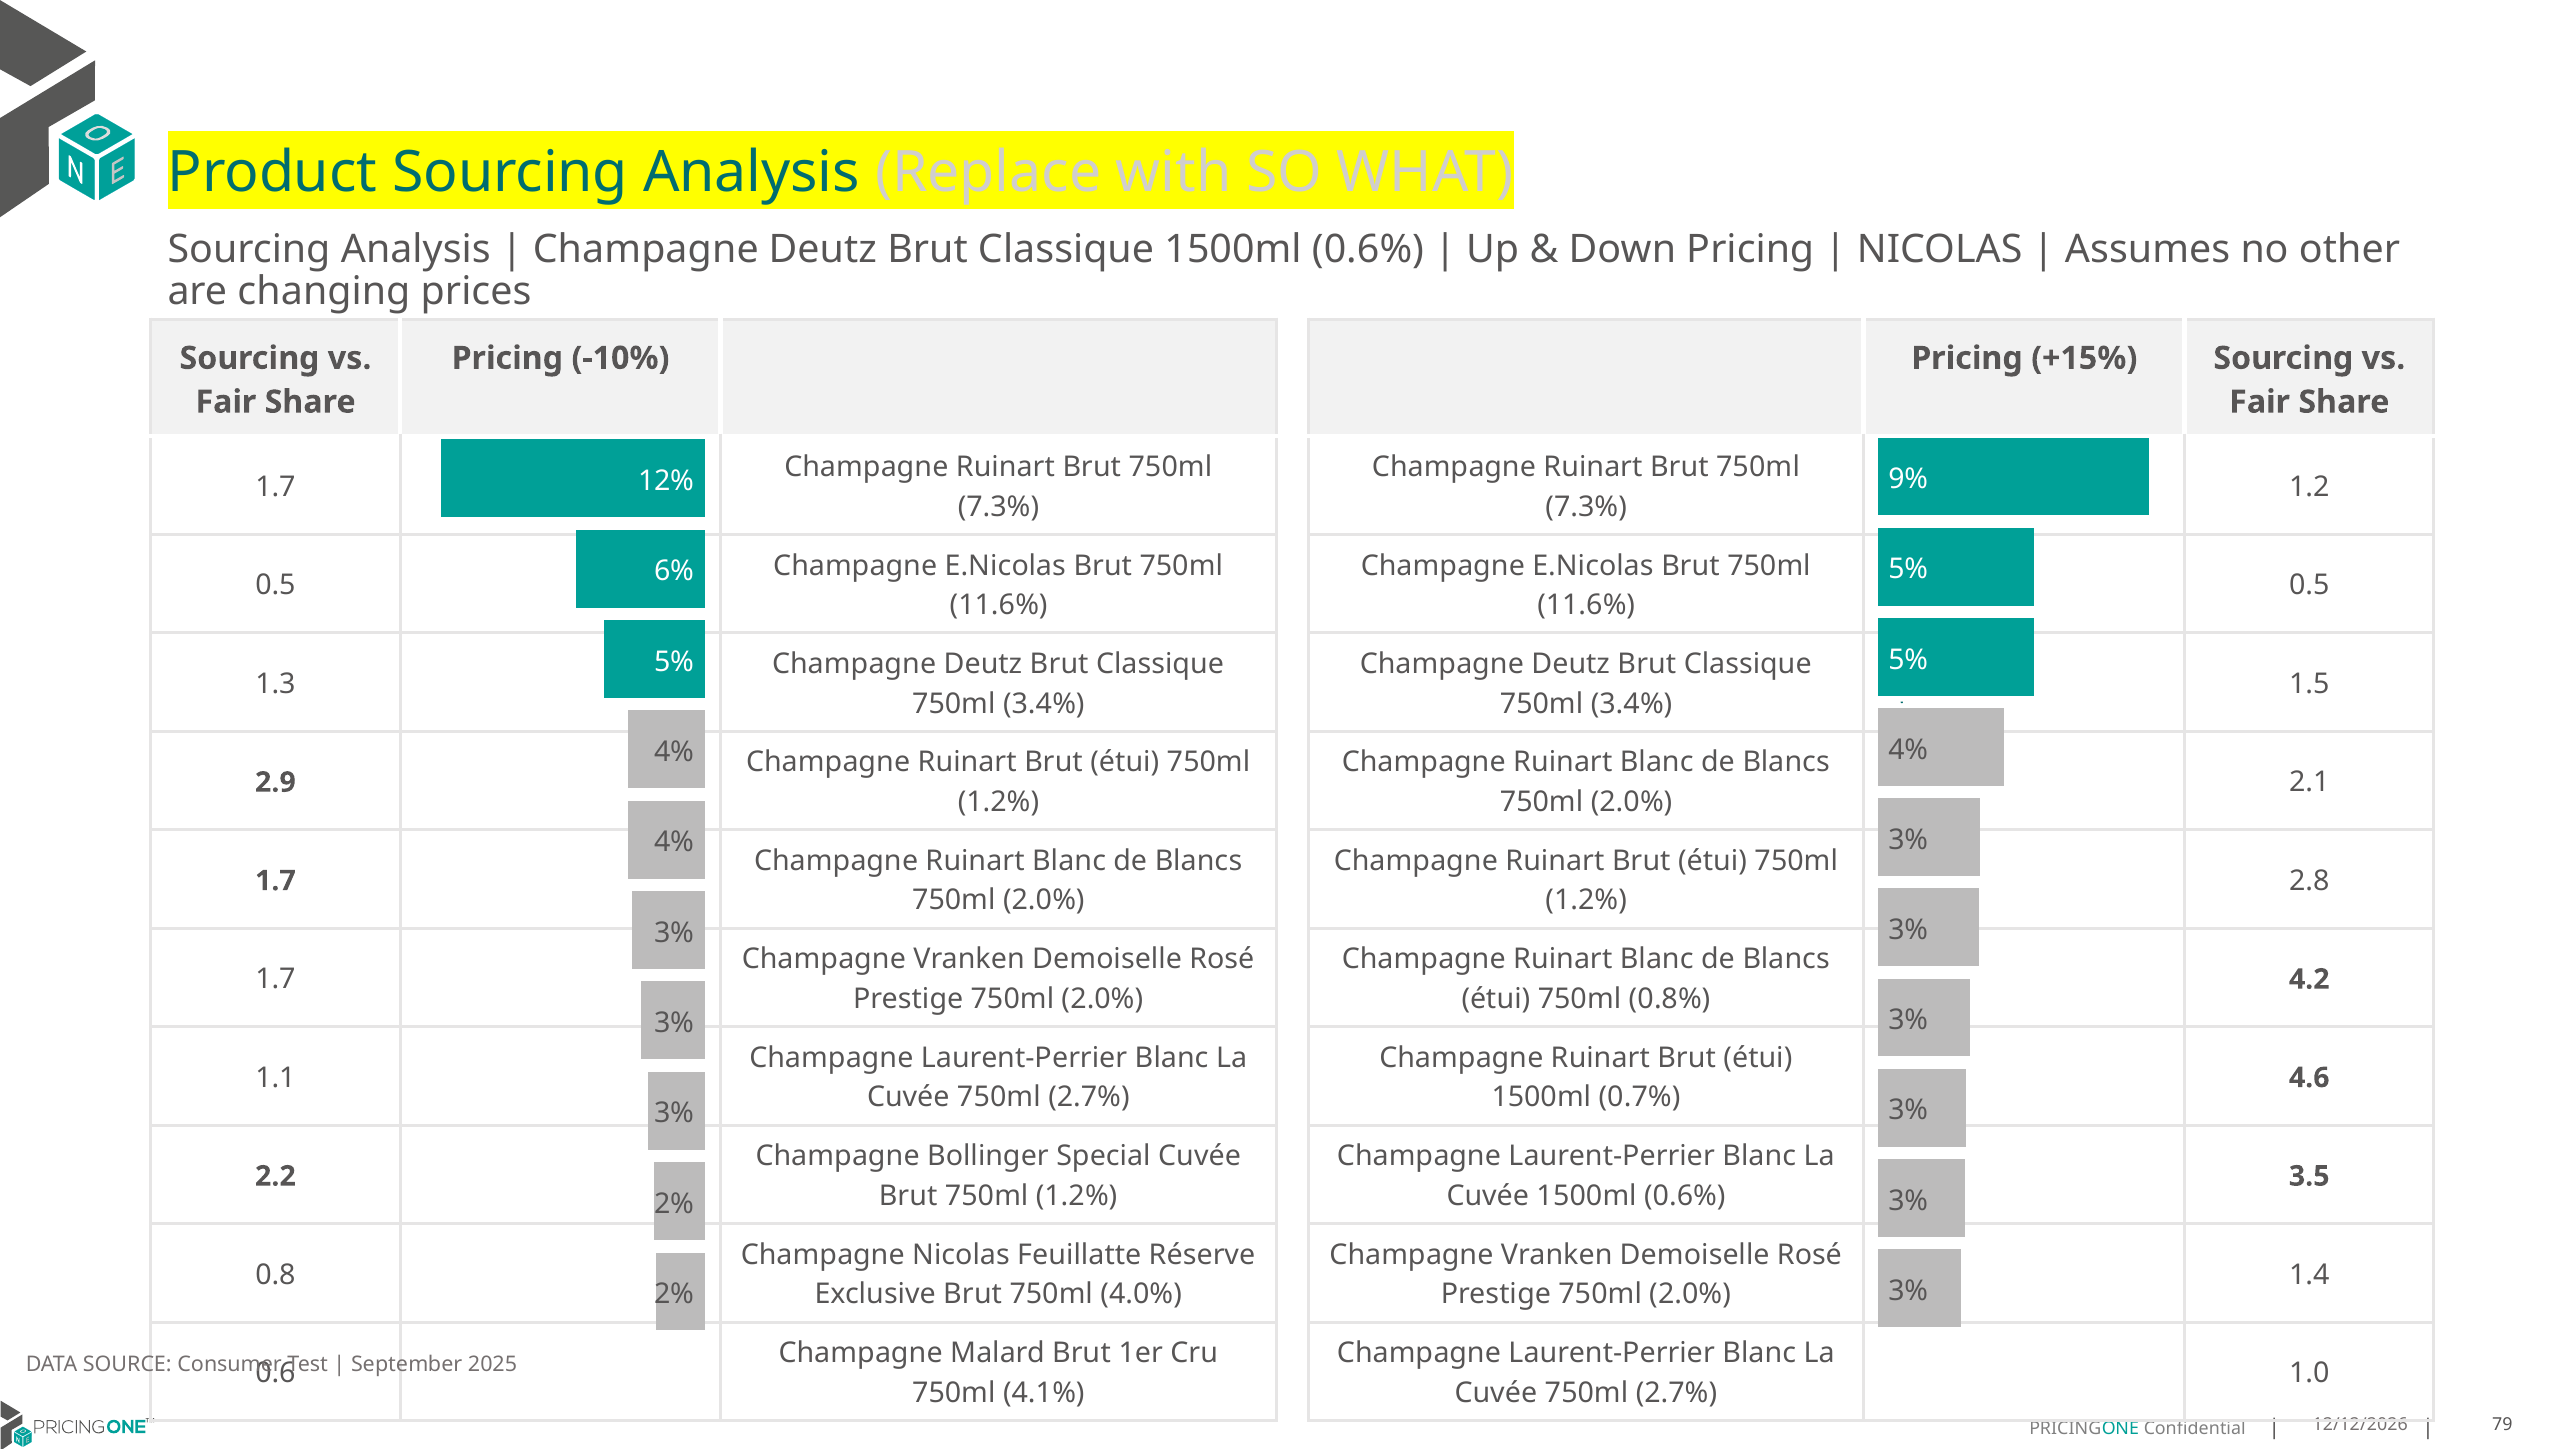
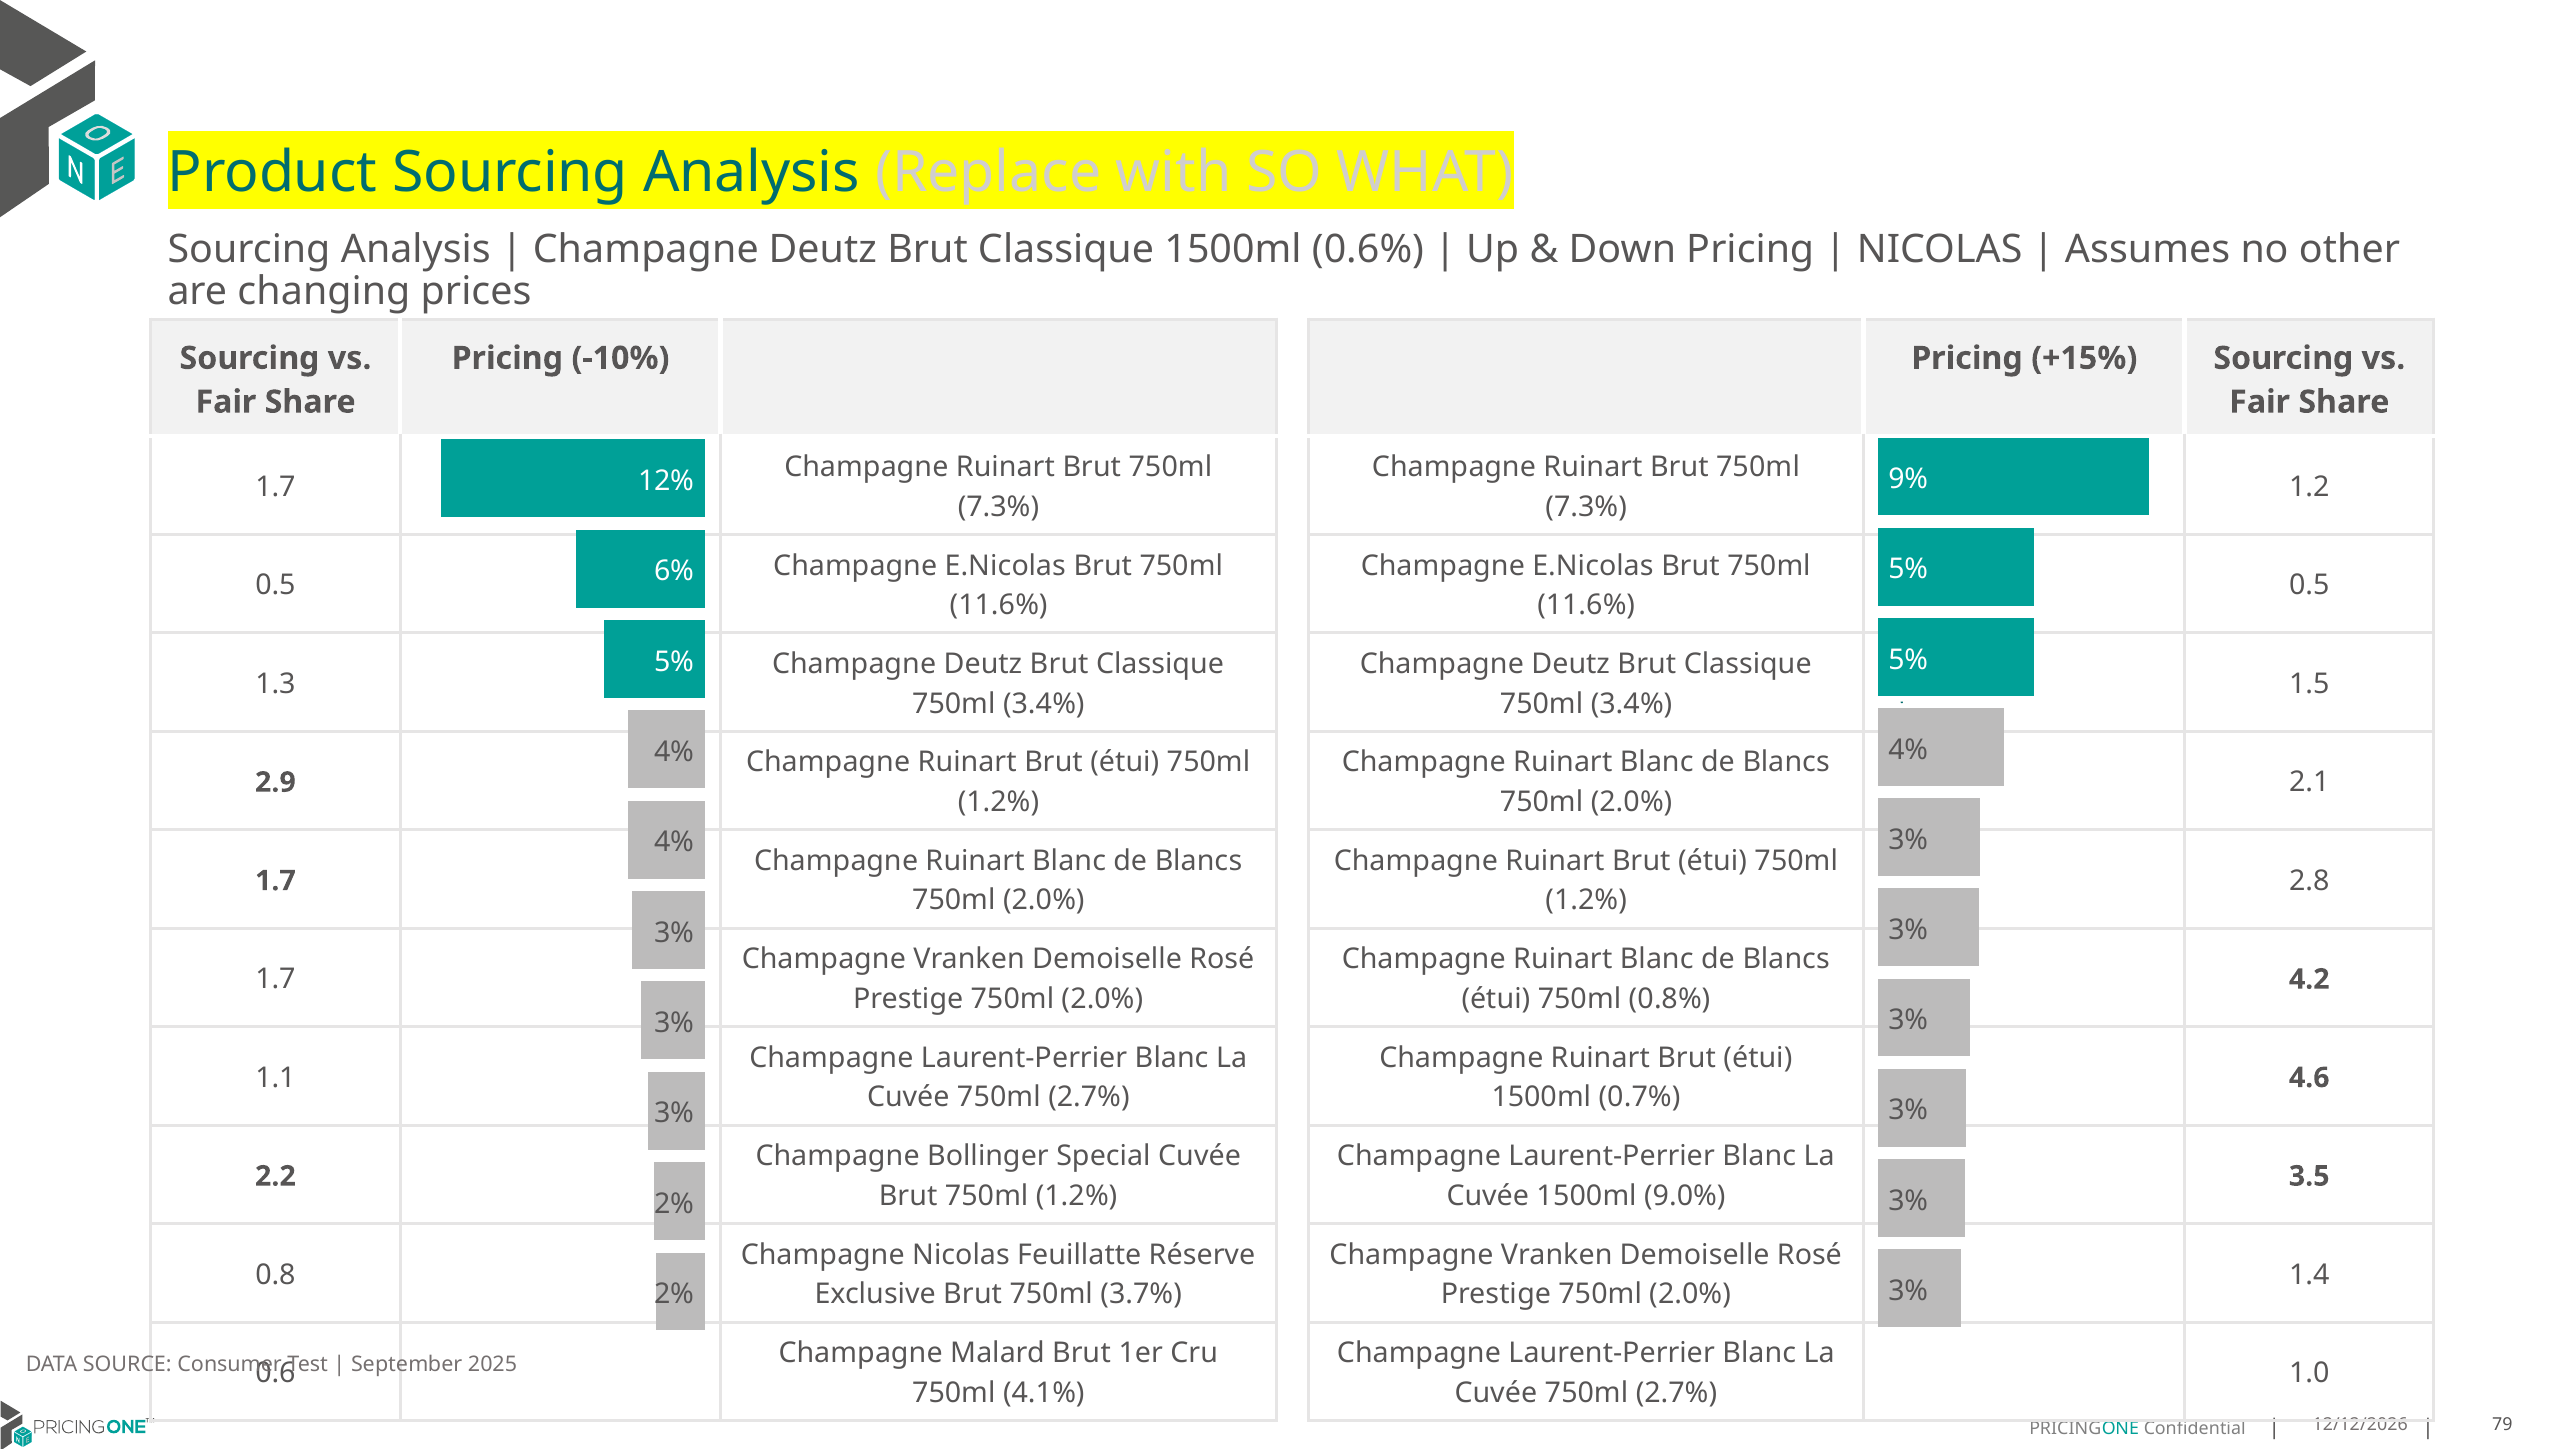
Cuvée 1500ml 0.6%: 0.6% -> 9.0%
4.0%: 4.0% -> 3.7%
